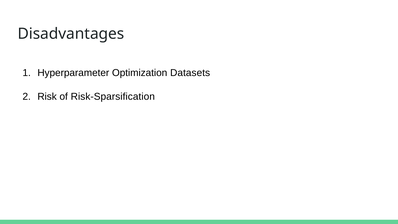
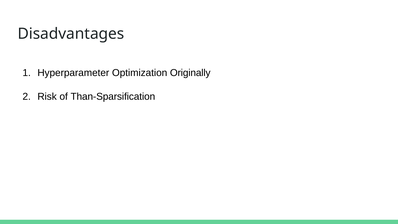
Datasets: Datasets -> Originally
Risk-Sparsification: Risk-Sparsification -> Than-Sparsification
